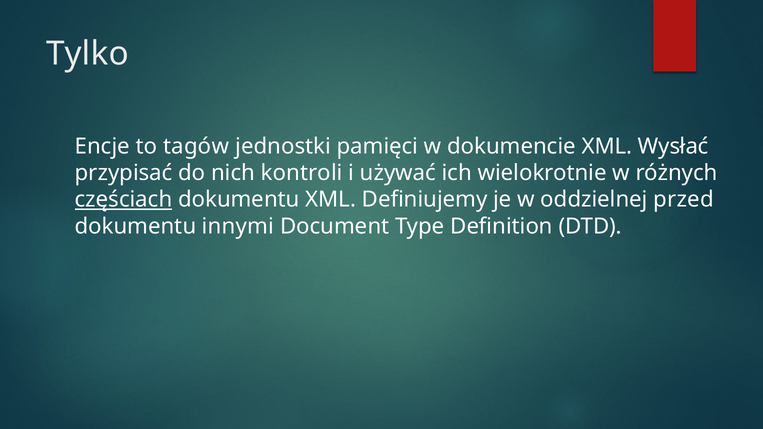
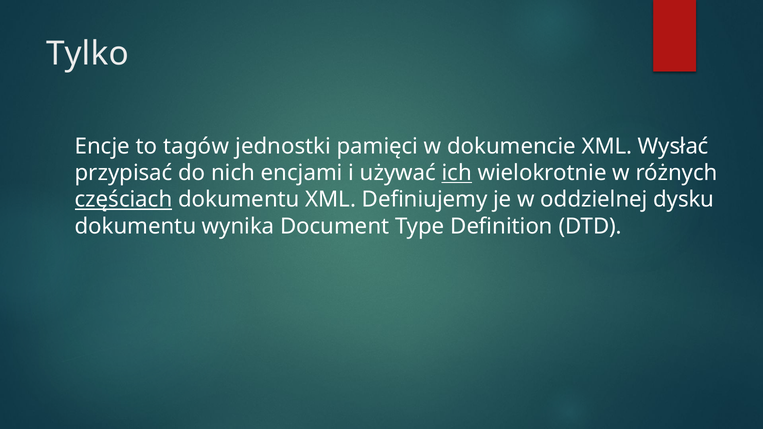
kontroli: kontroli -> encjami
ich underline: none -> present
przed: przed -> dysku
innymi: innymi -> wynika
